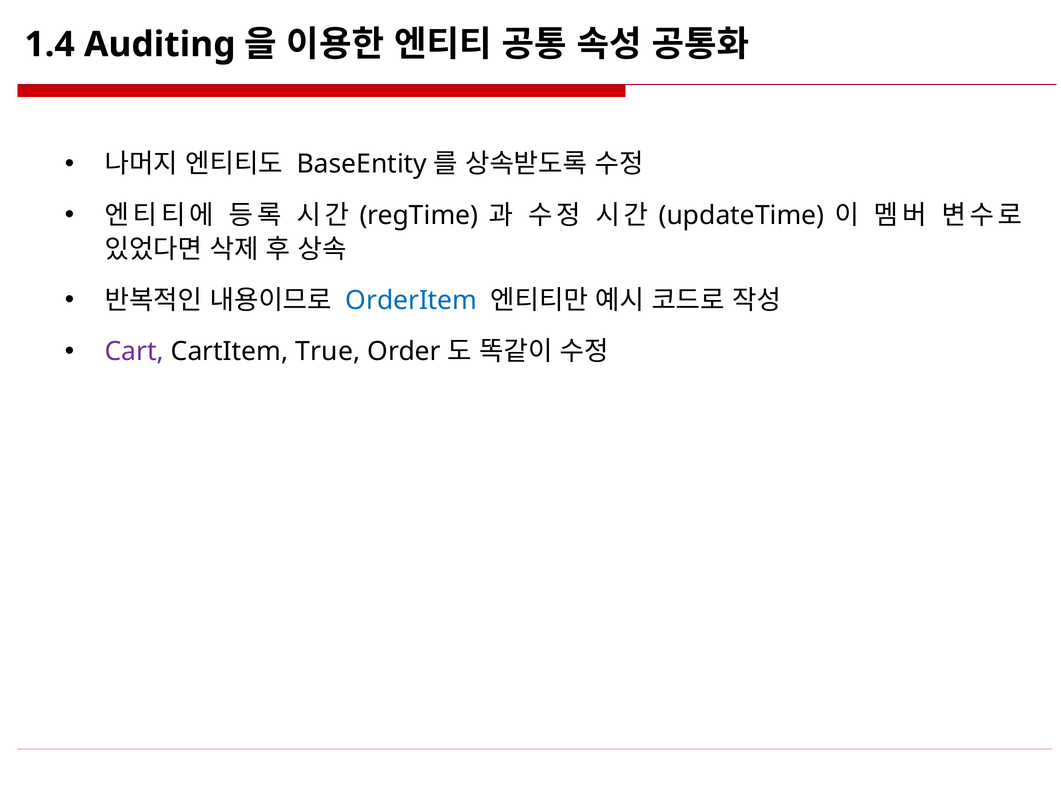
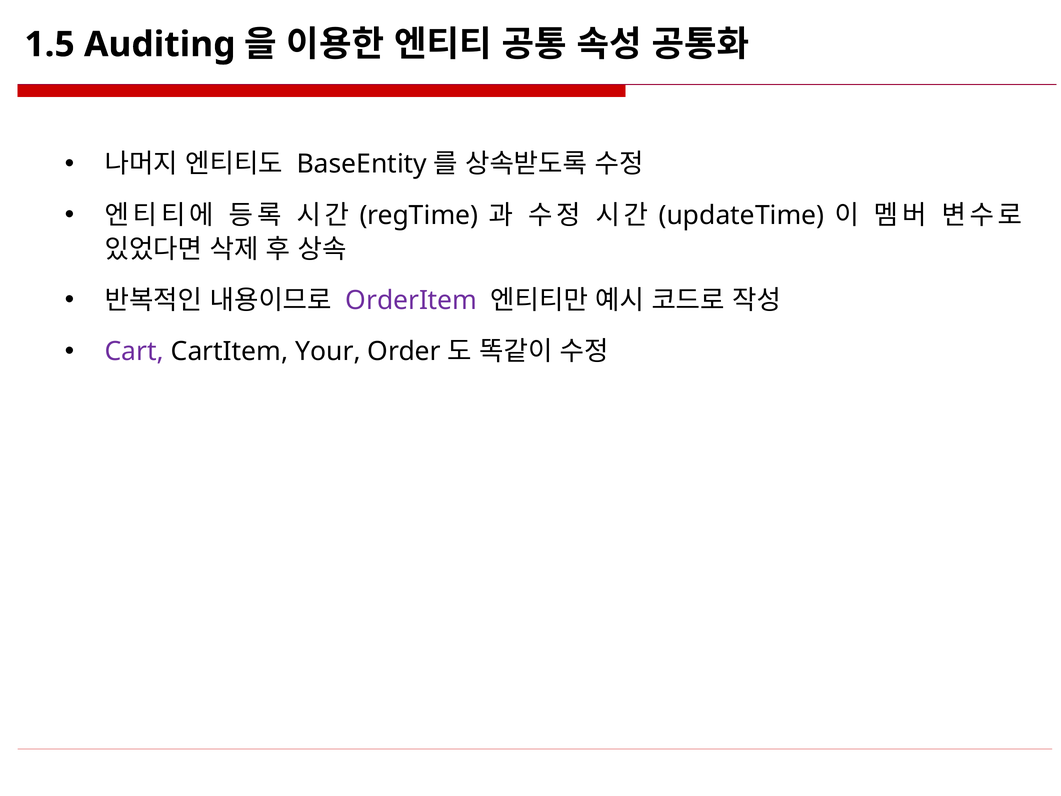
1.4: 1.4 -> 1.5
OrderItem colour: blue -> purple
True: True -> Your
